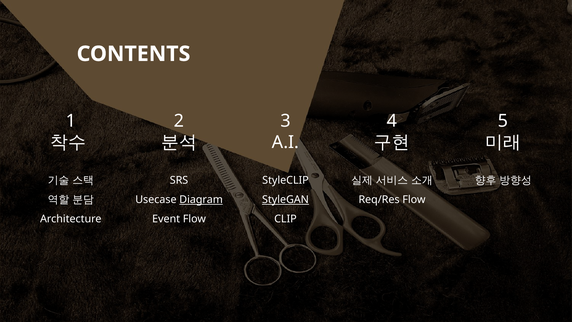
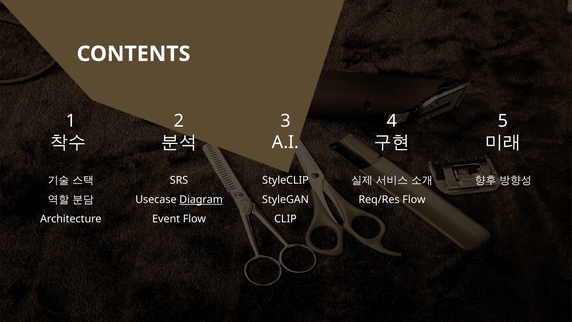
StyleGAN underline: present -> none
